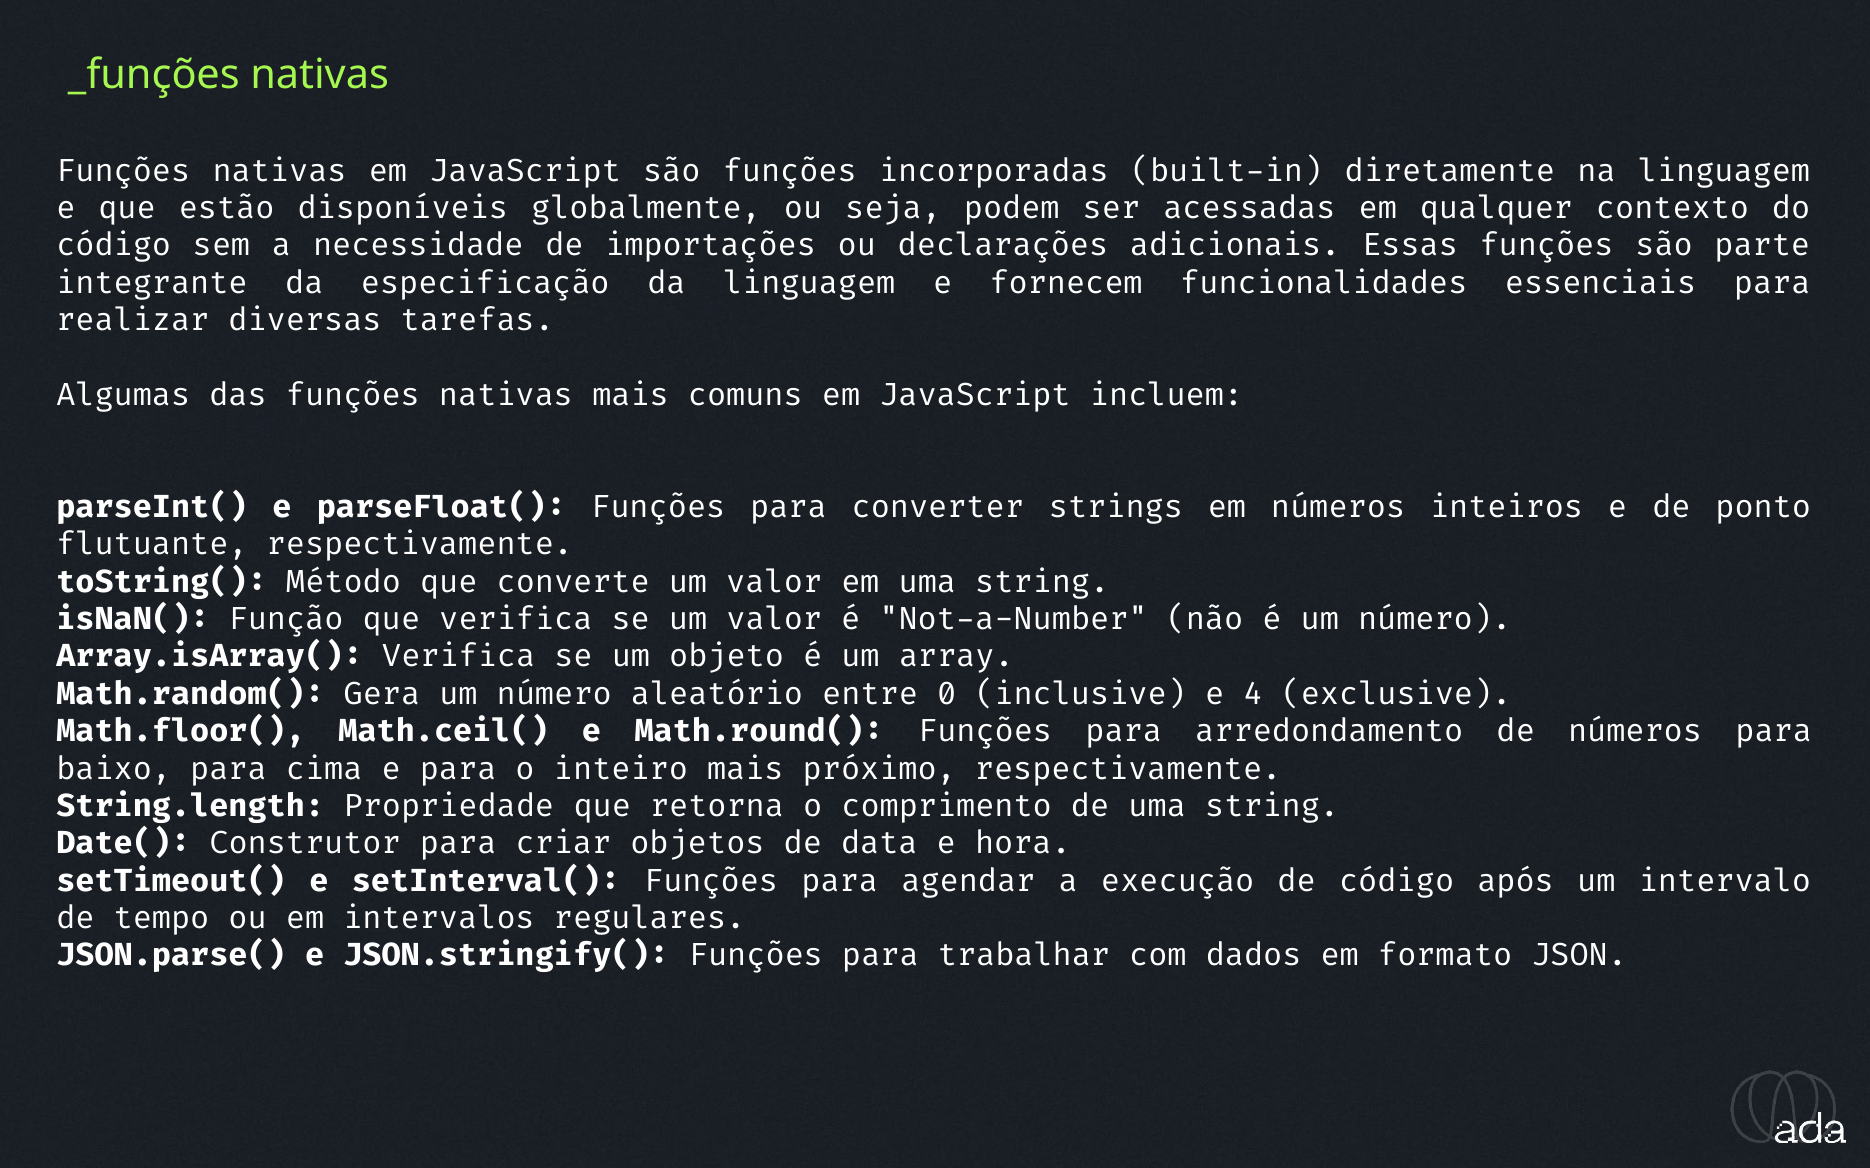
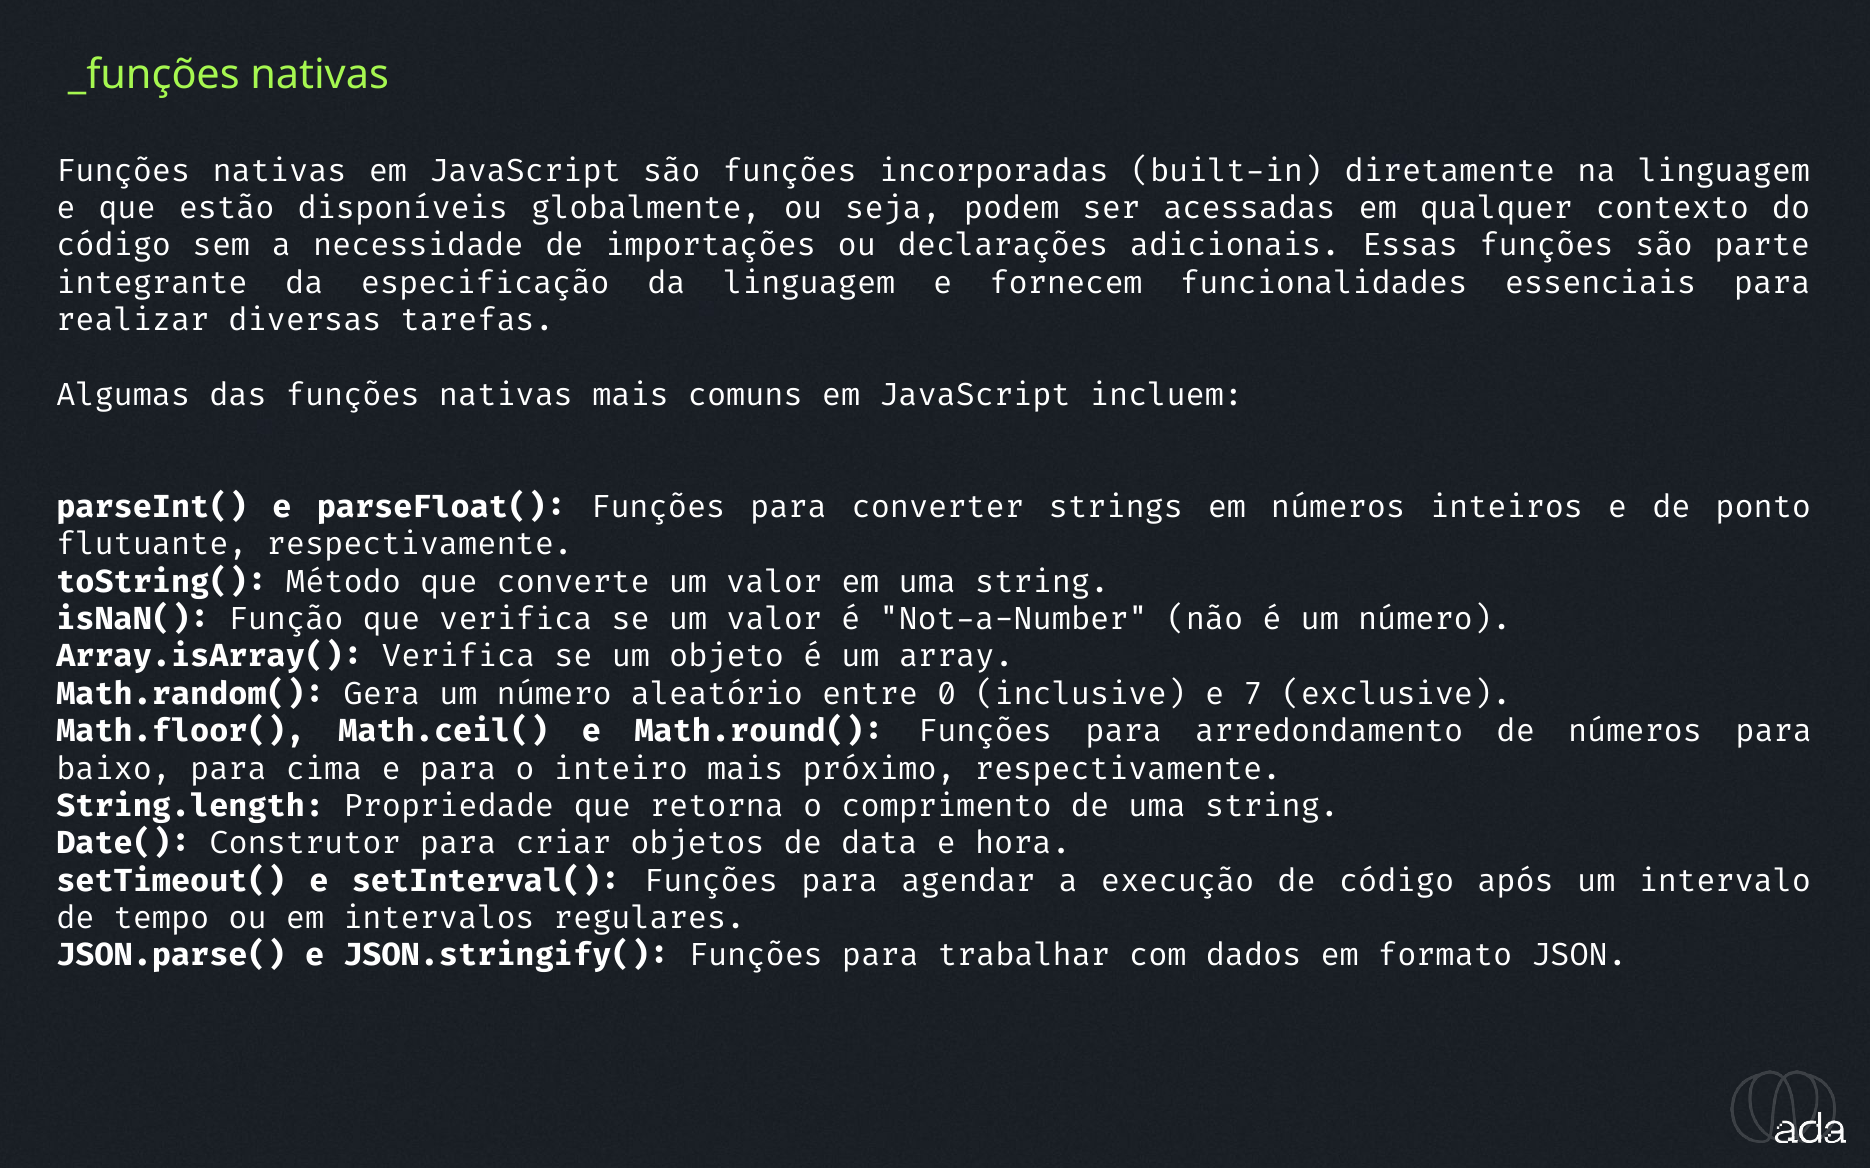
4: 4 -> 7
